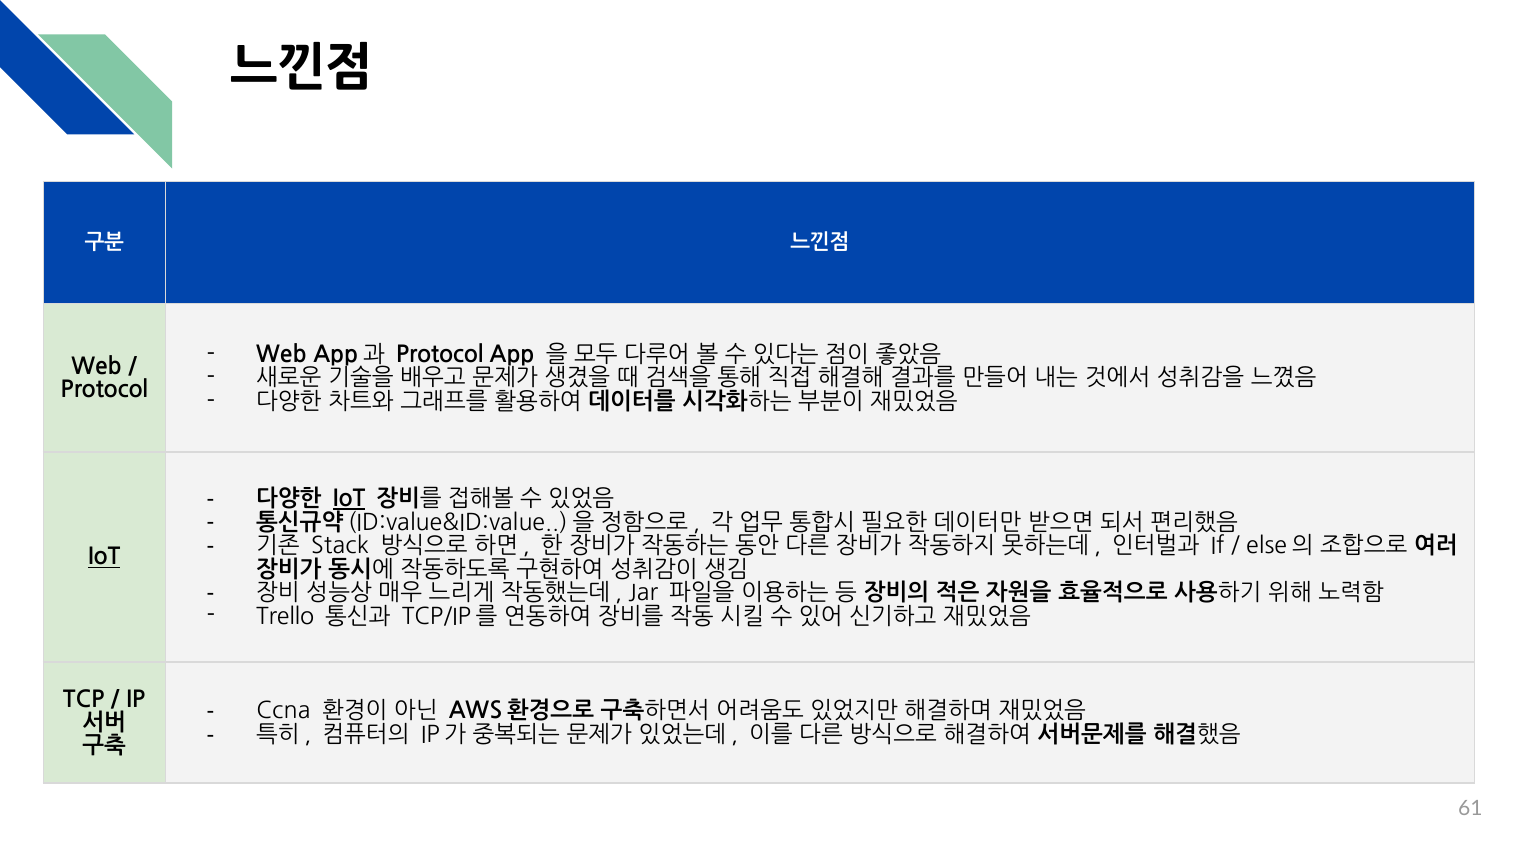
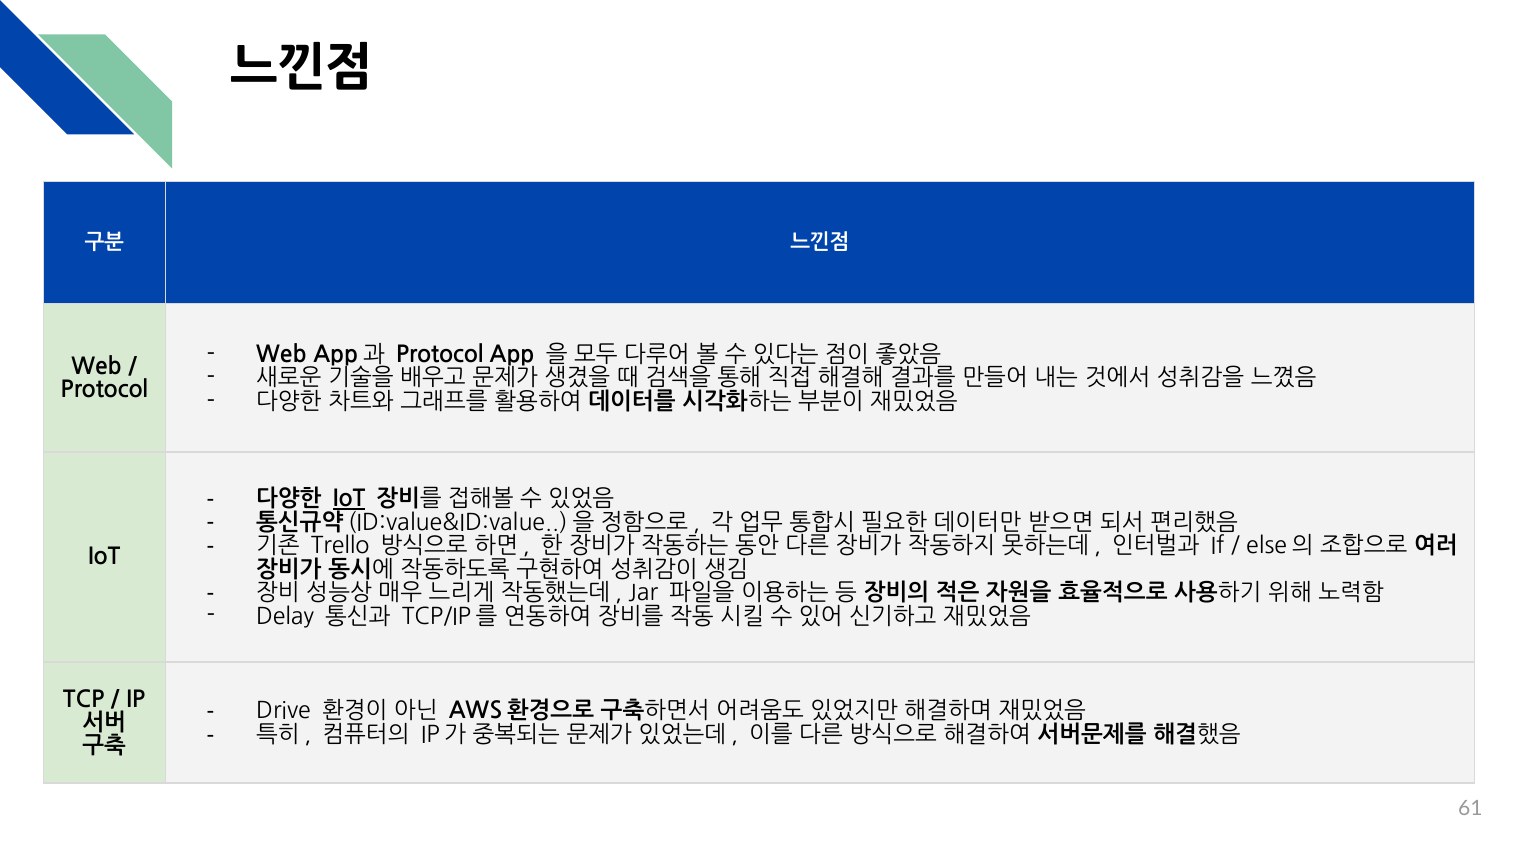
Stack: Stack -> Trello
IoT at (104, 557) underline: present -> none
Trello: Trello -> Delay
Ccna: Ccna -> Drive
